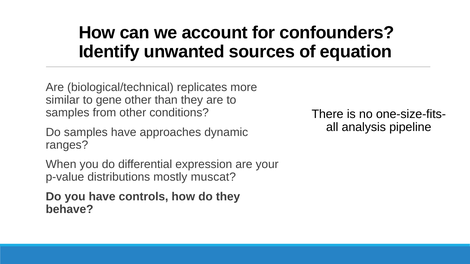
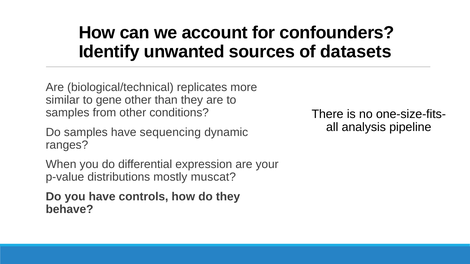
equation: equation -> datasets
approaches: approaches -> sequencing
